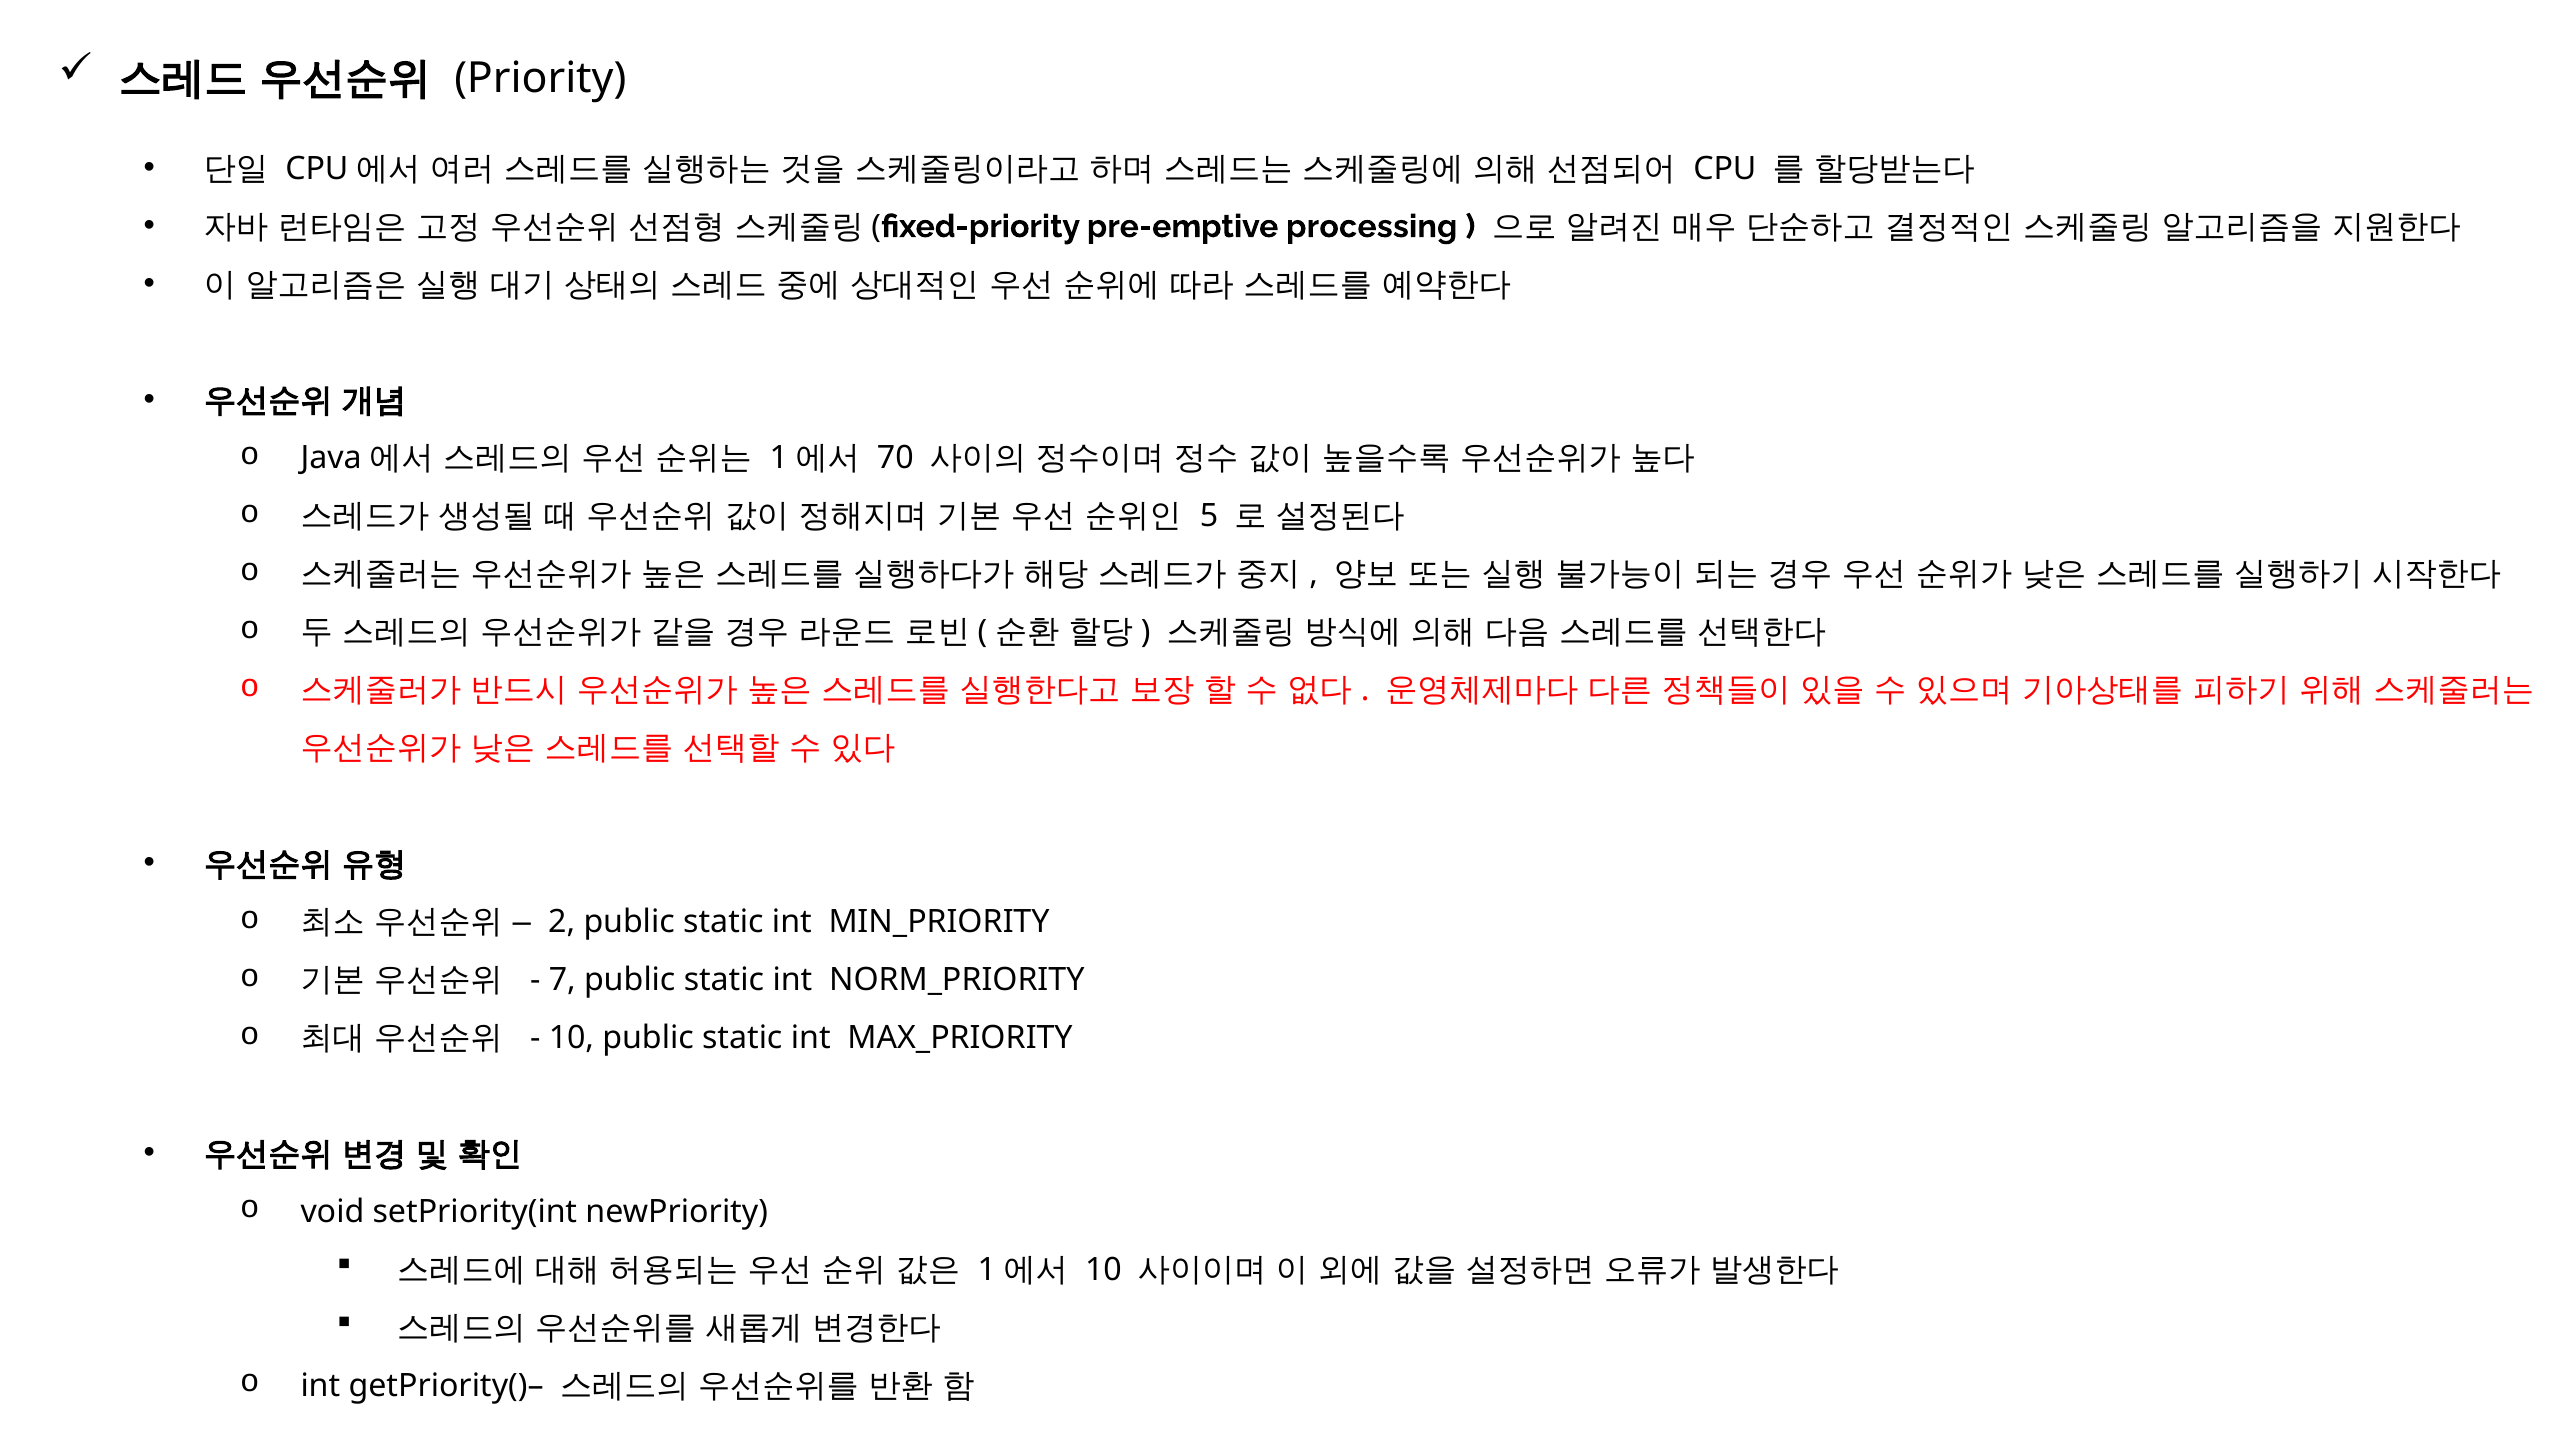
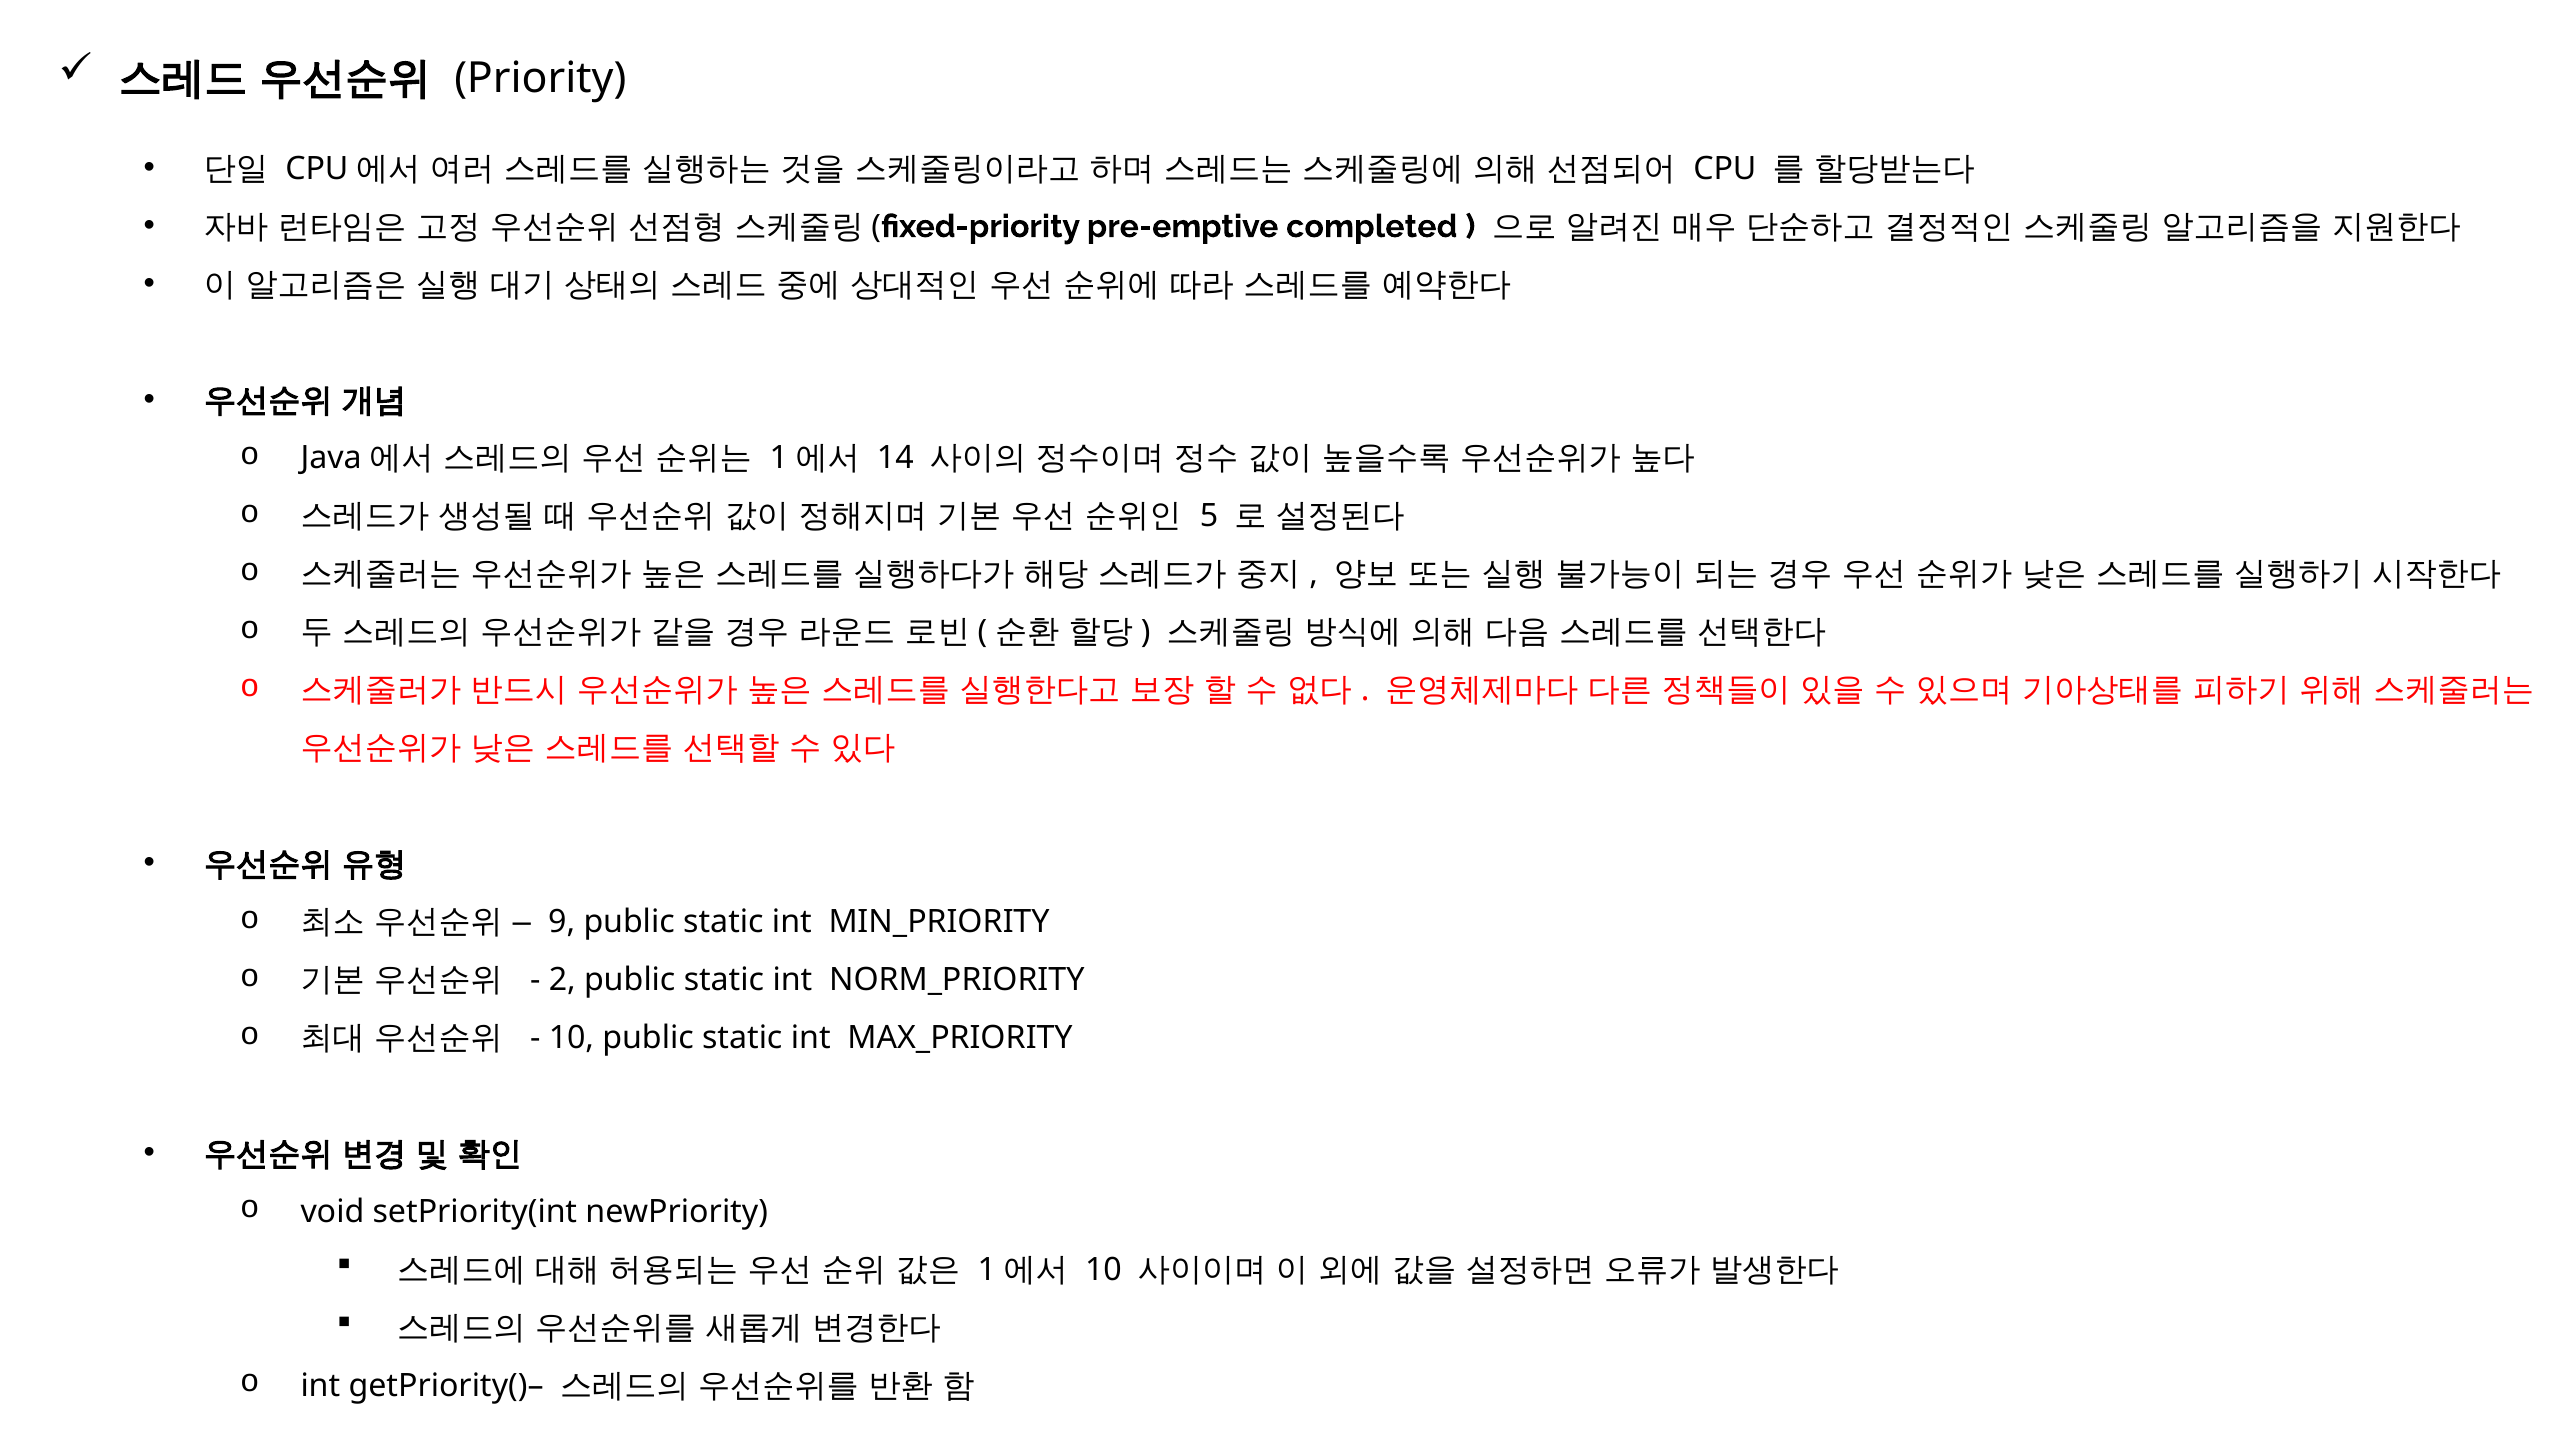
processing: processing -> completed
70: 70 -> 14
2: 2 -> 9
7: 7 -> 2
